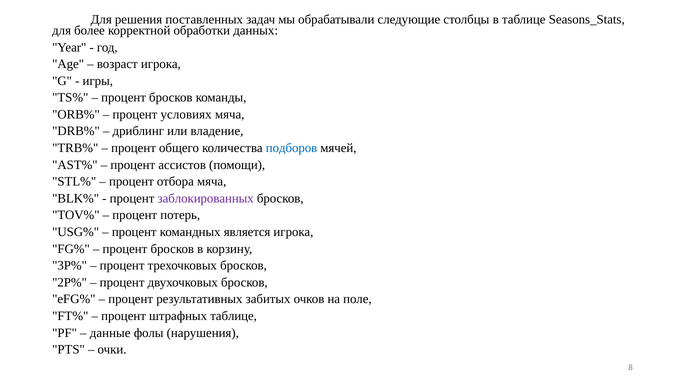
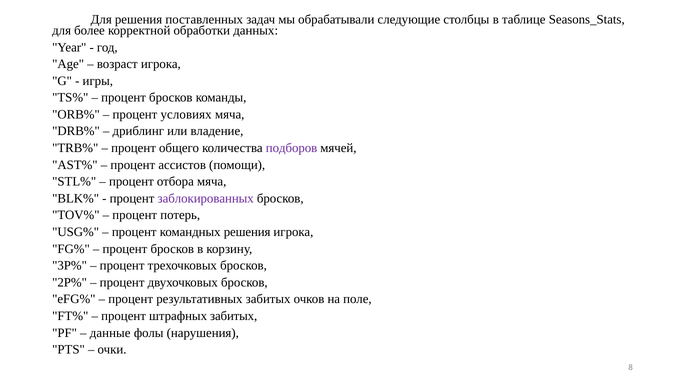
подборов colour: blue -> purple
командных является: является -> решения
штрафных таблице: таблице -> забитых
